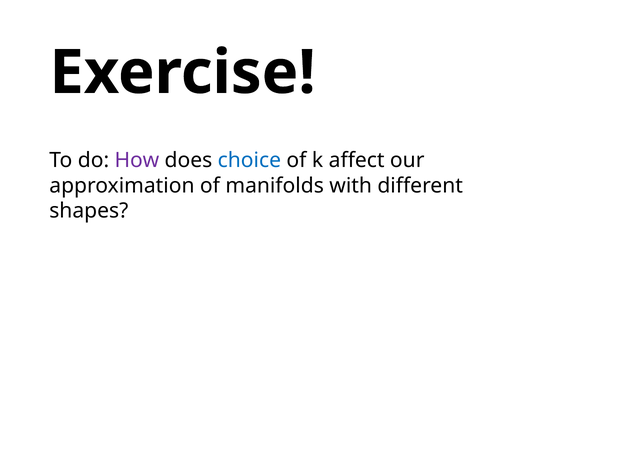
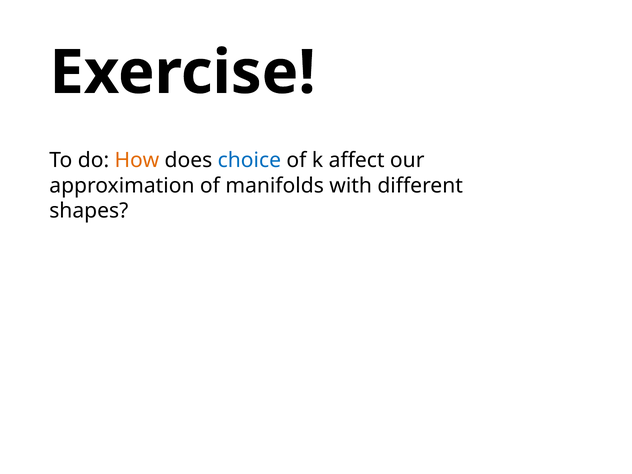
How colour: purple -> orange
